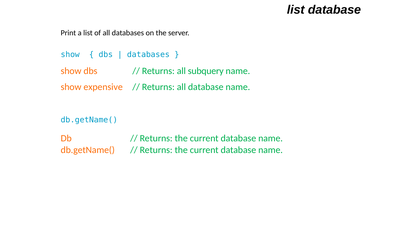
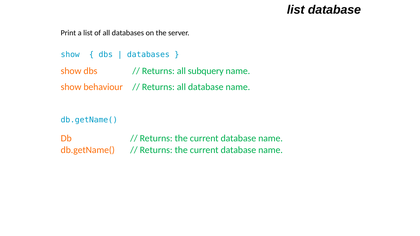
expensive: expensive -> behaviour
